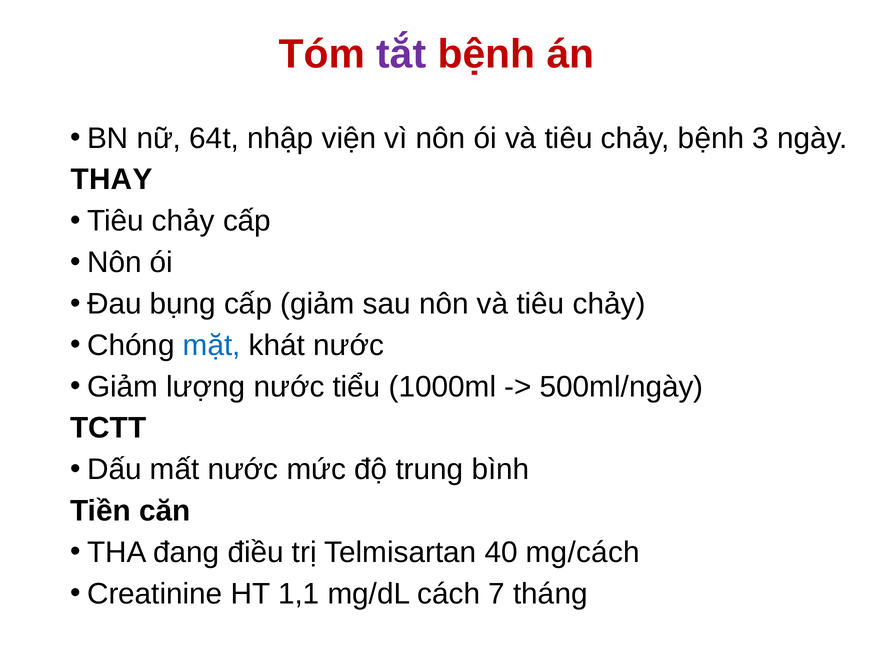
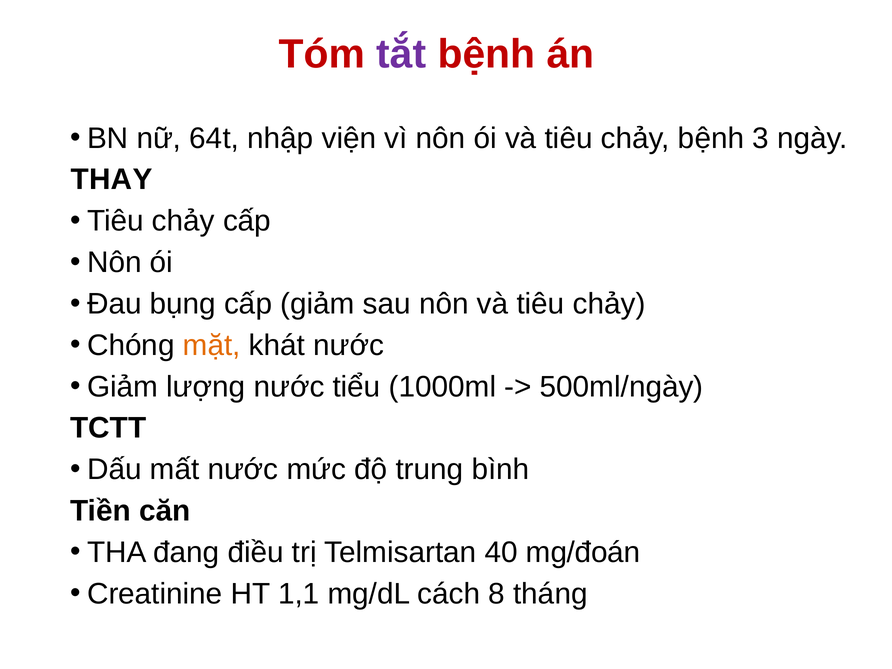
mặt colour: blue -> orange
mg/cách: mg/cách -> mg/đoán
7: 7 -> 8
